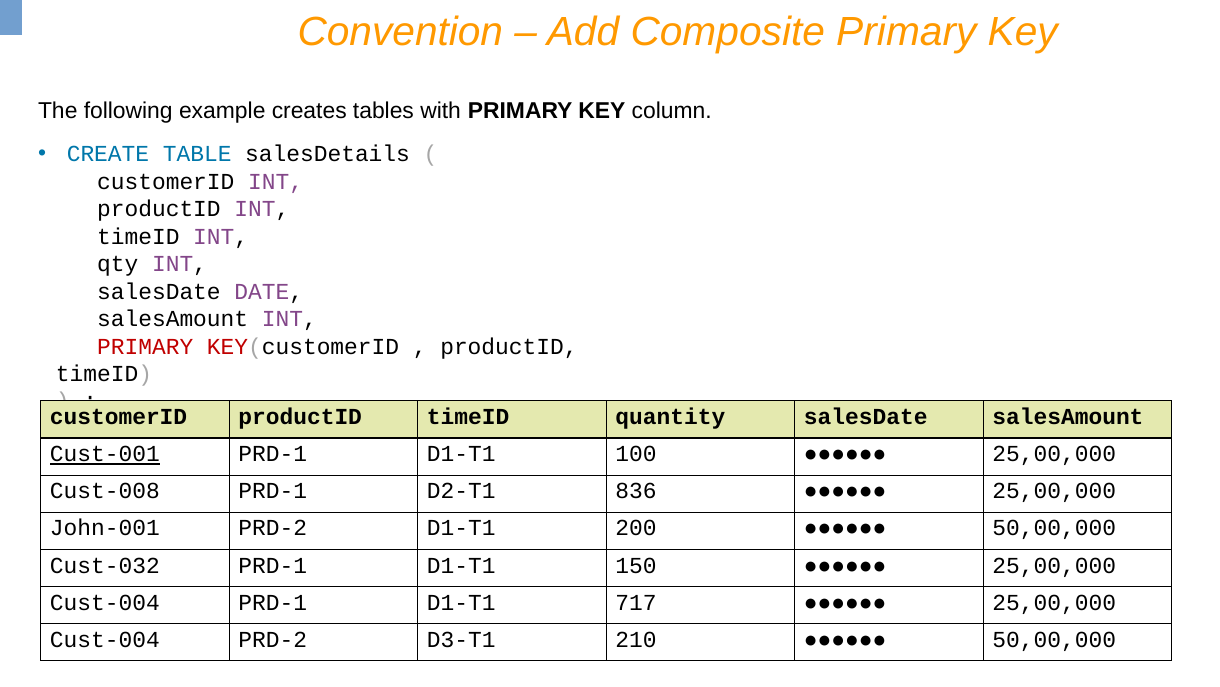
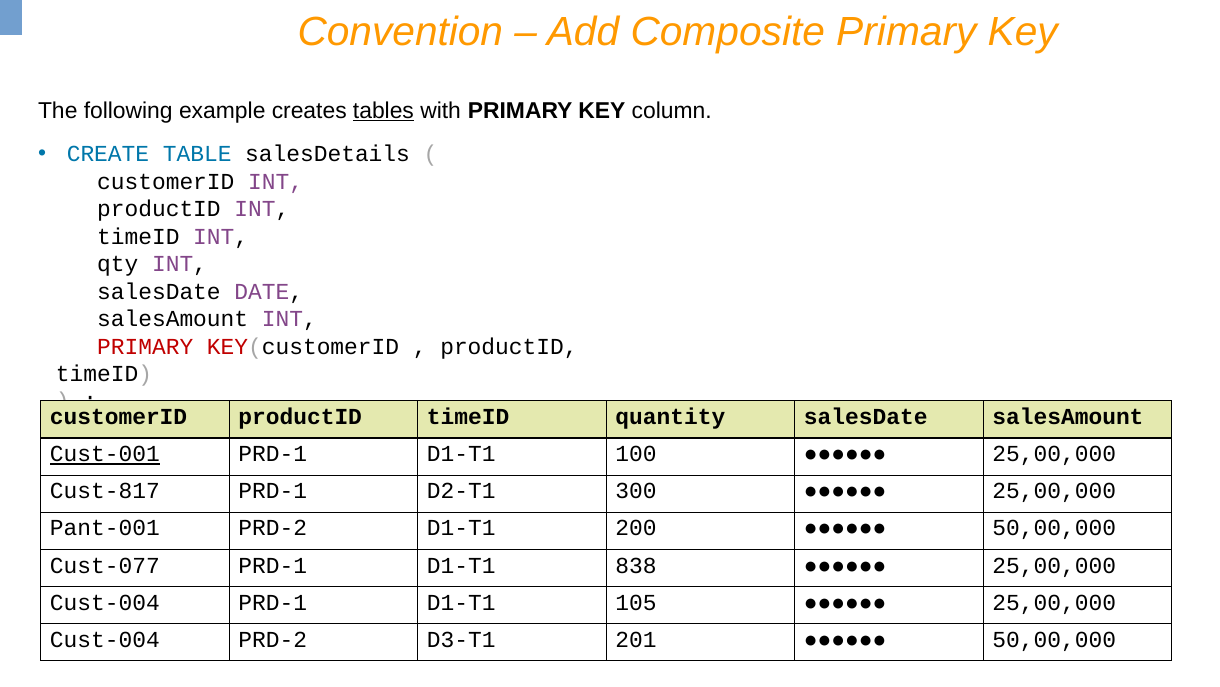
tables underline: none -> present
Cust-008: Cust-008 -> Cust-817
836: 836 -> 300
John-001: John-001 -> Pant-001
Cust-032: Cust-032 -> Cust-077
150: 150 -> 838
717: 717 -> 105
210: 210 -> 201
